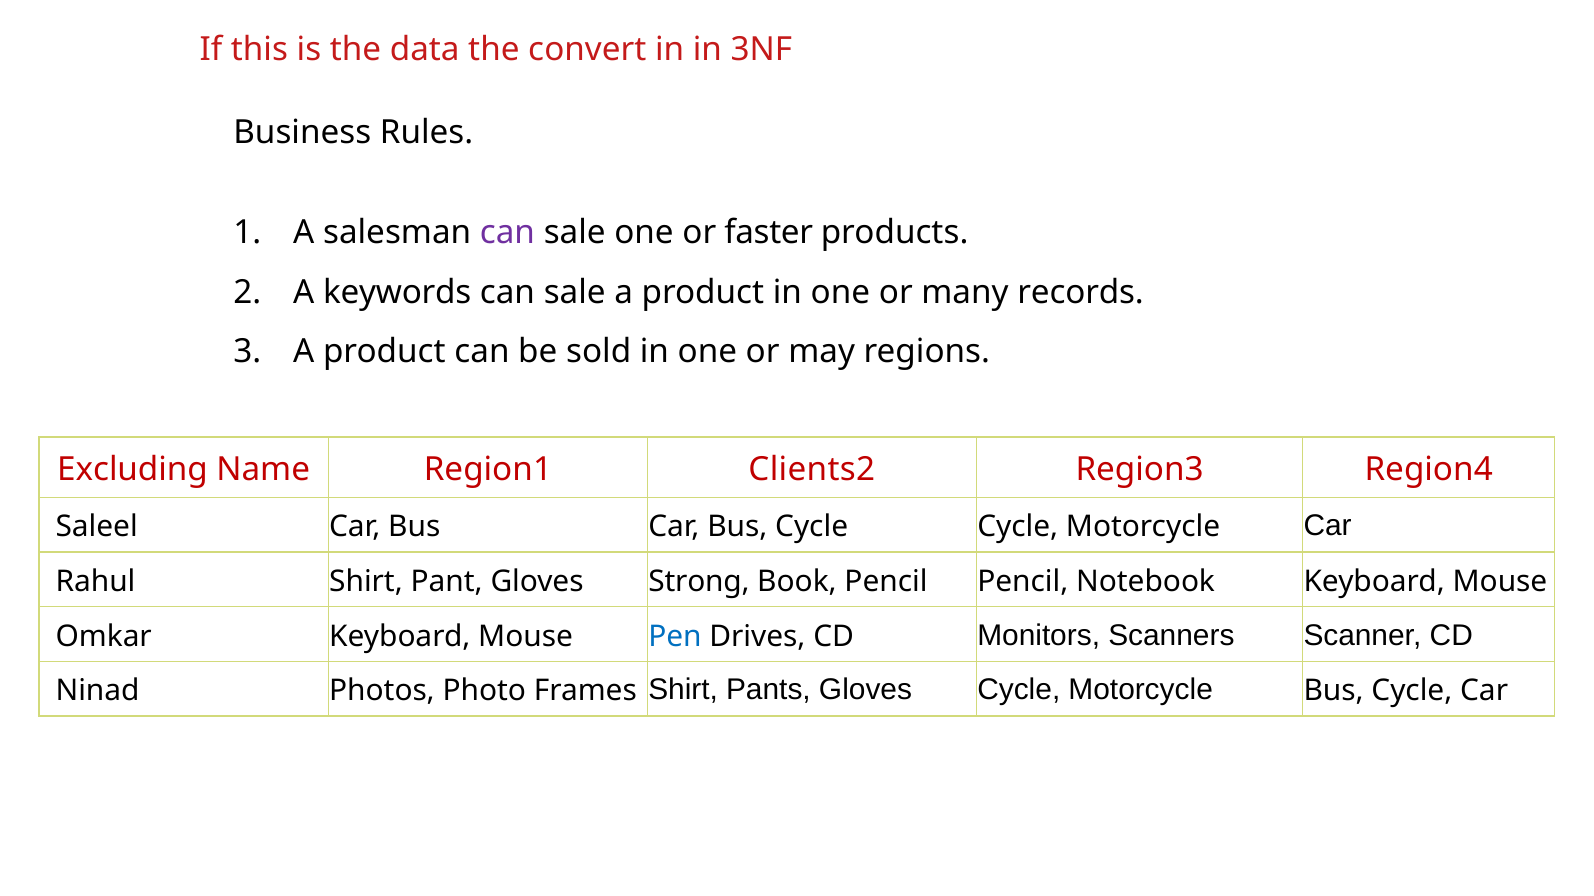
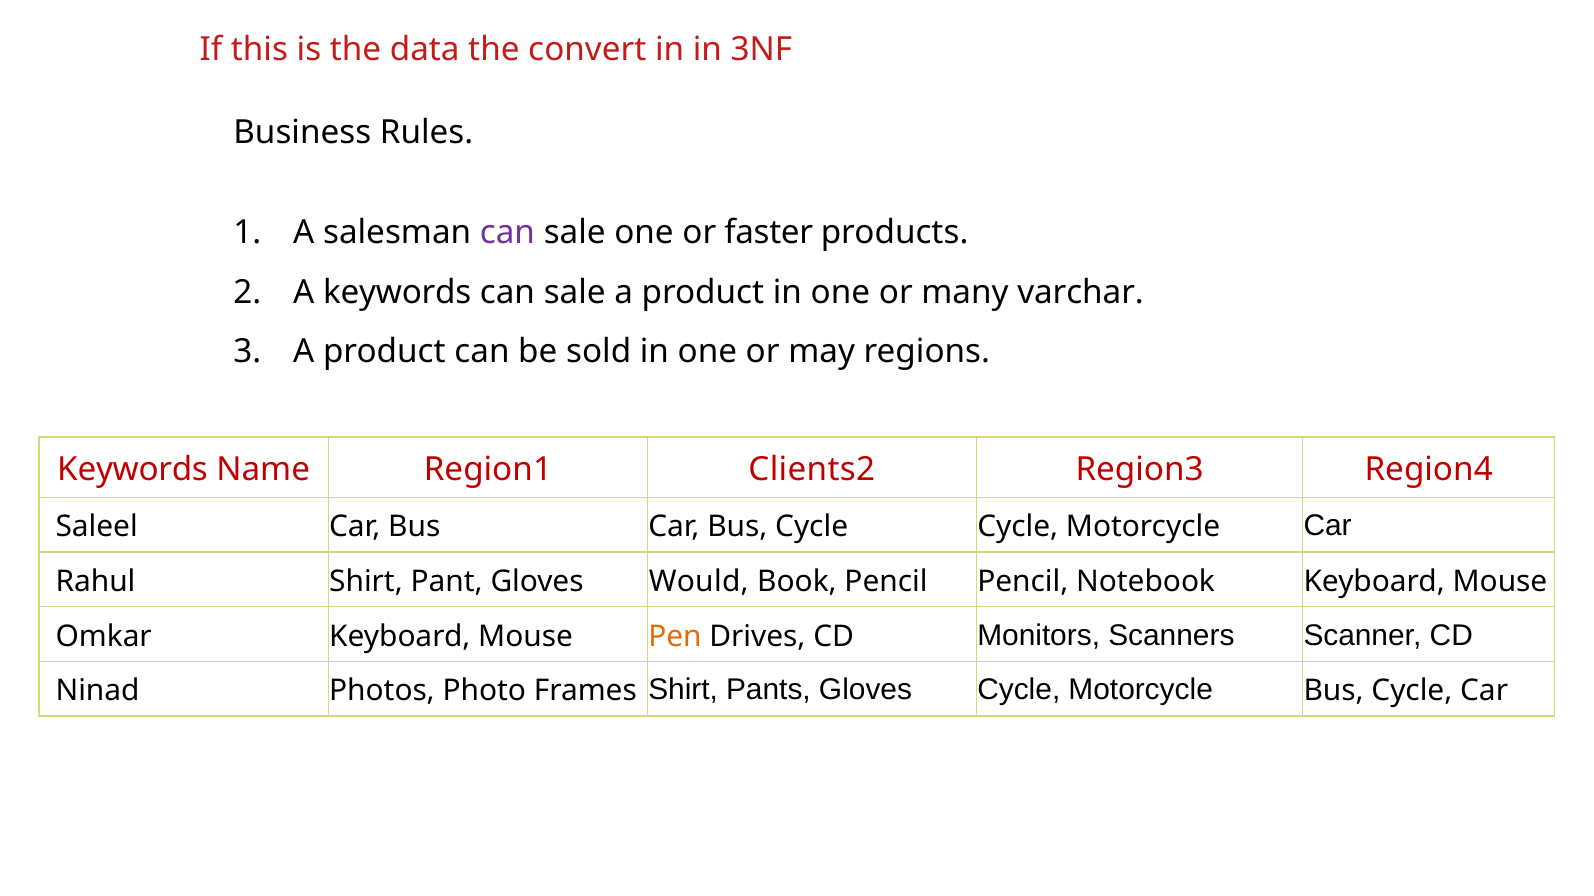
records: records -> varchar
Excluding at (132, 470): Excluding -> Keywords
Strong: Strong -> Would
Pen colour: blue -> orange
